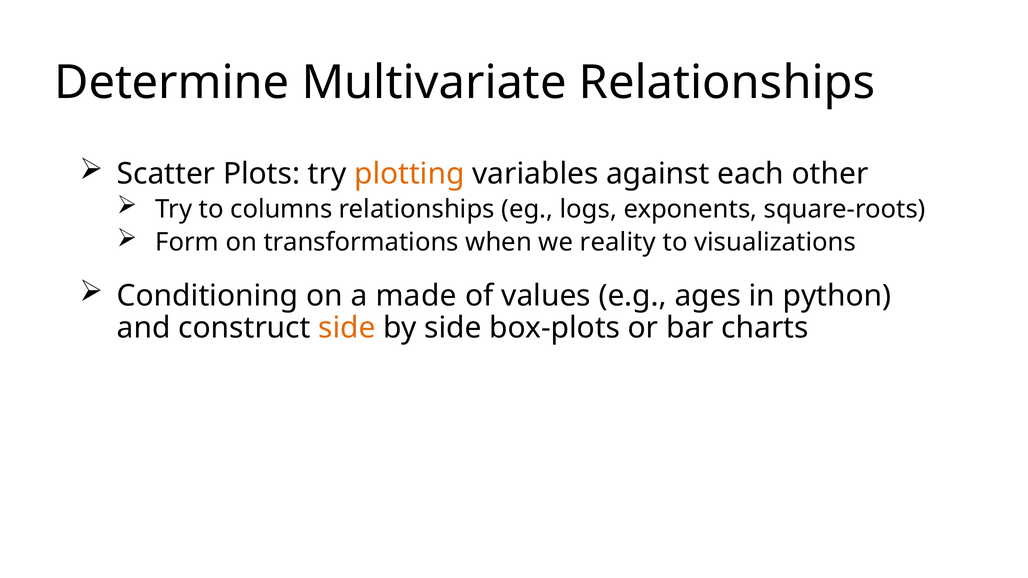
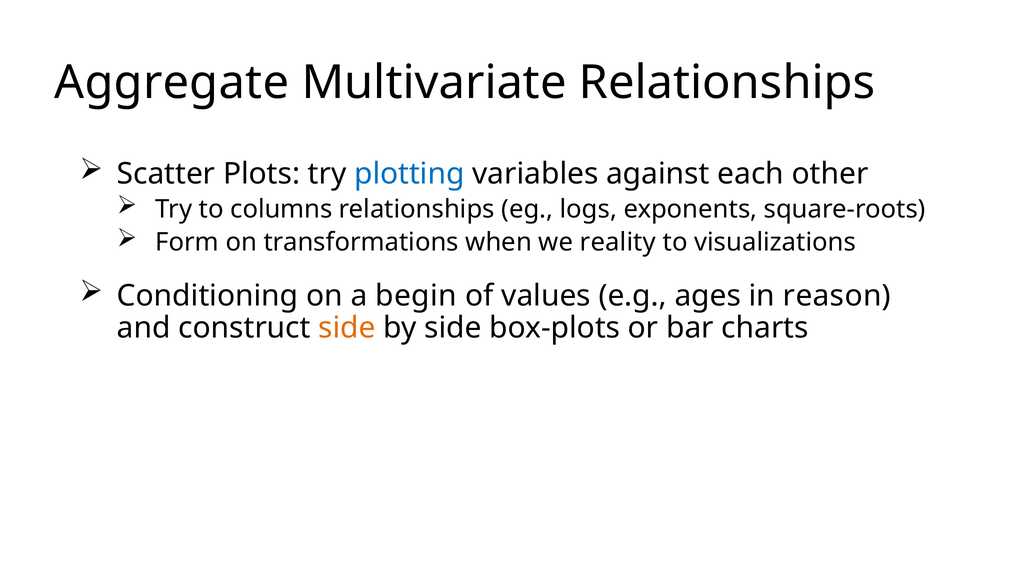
Determine: Determine -> Aggregate
plotting colour: orange -> blue
made: made -> begin
python: python -> reason
